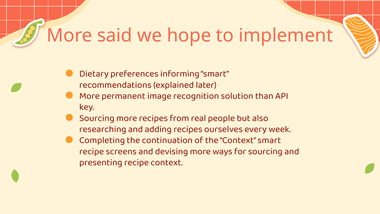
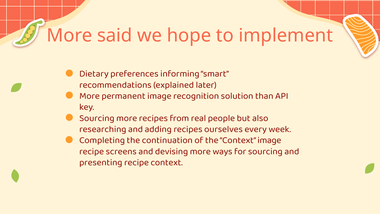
Context smart: smart -> image
